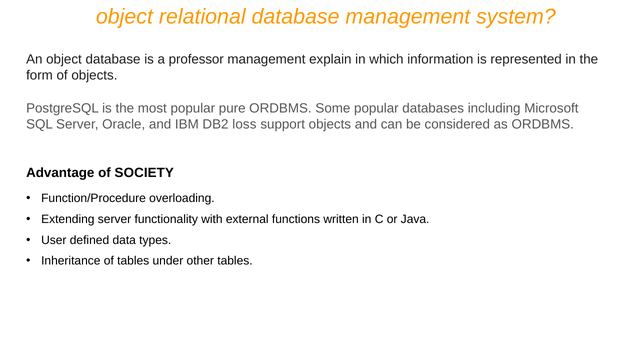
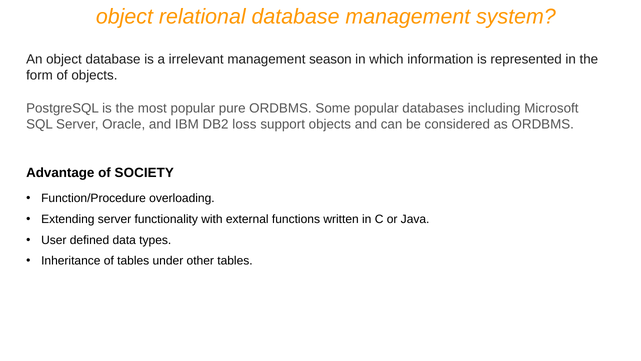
professor: professor -> irrelevant
explain: explain -> season
